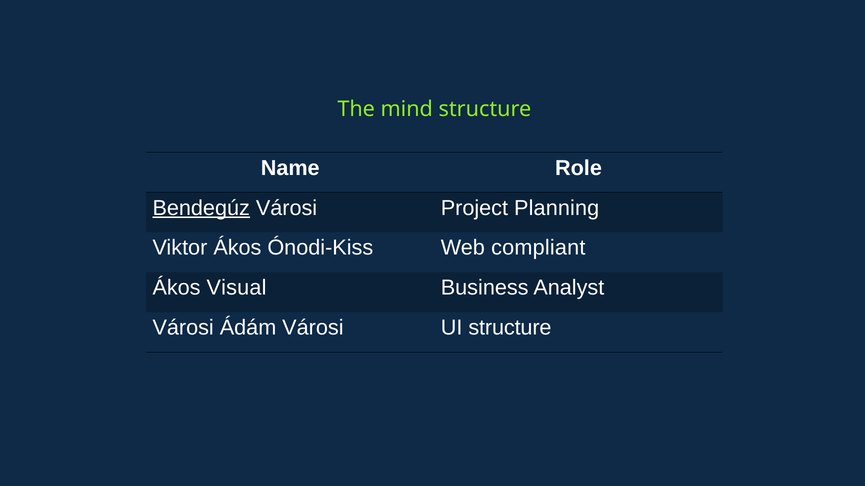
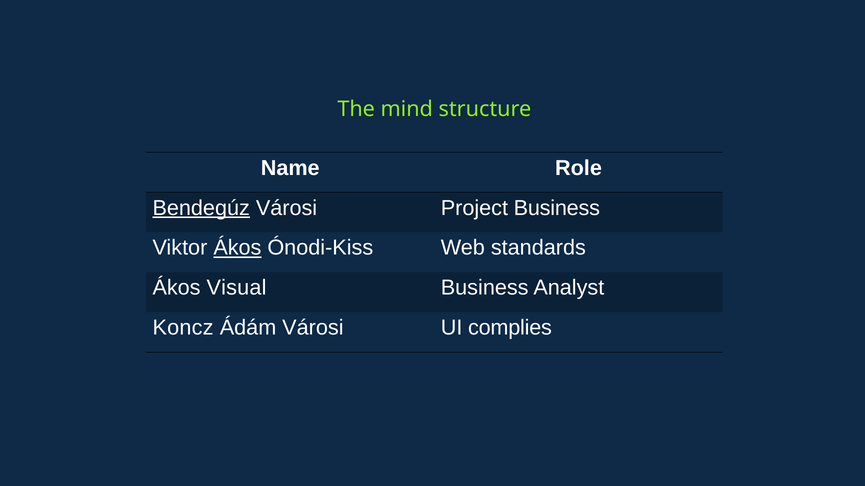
Project Planning: Planning -> Business
Ákos at (237, 248) underline: none -> present
compliant: compliant -> standards
Városi at (183, 328): Városi -> Koncz
UI structure: structure -> complies
